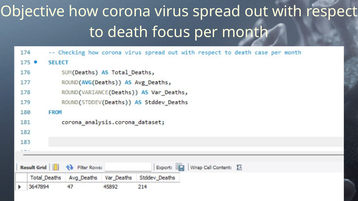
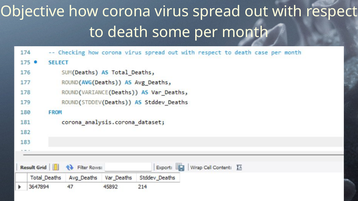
focus: focus -> some
